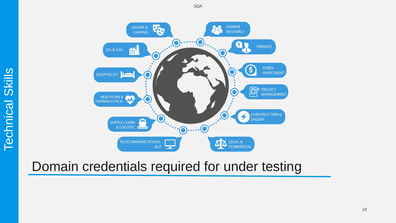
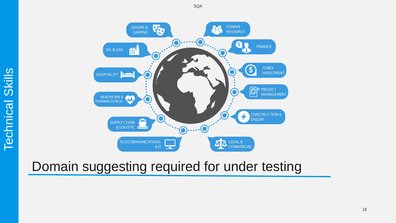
credentials: credentials -> suggesting
